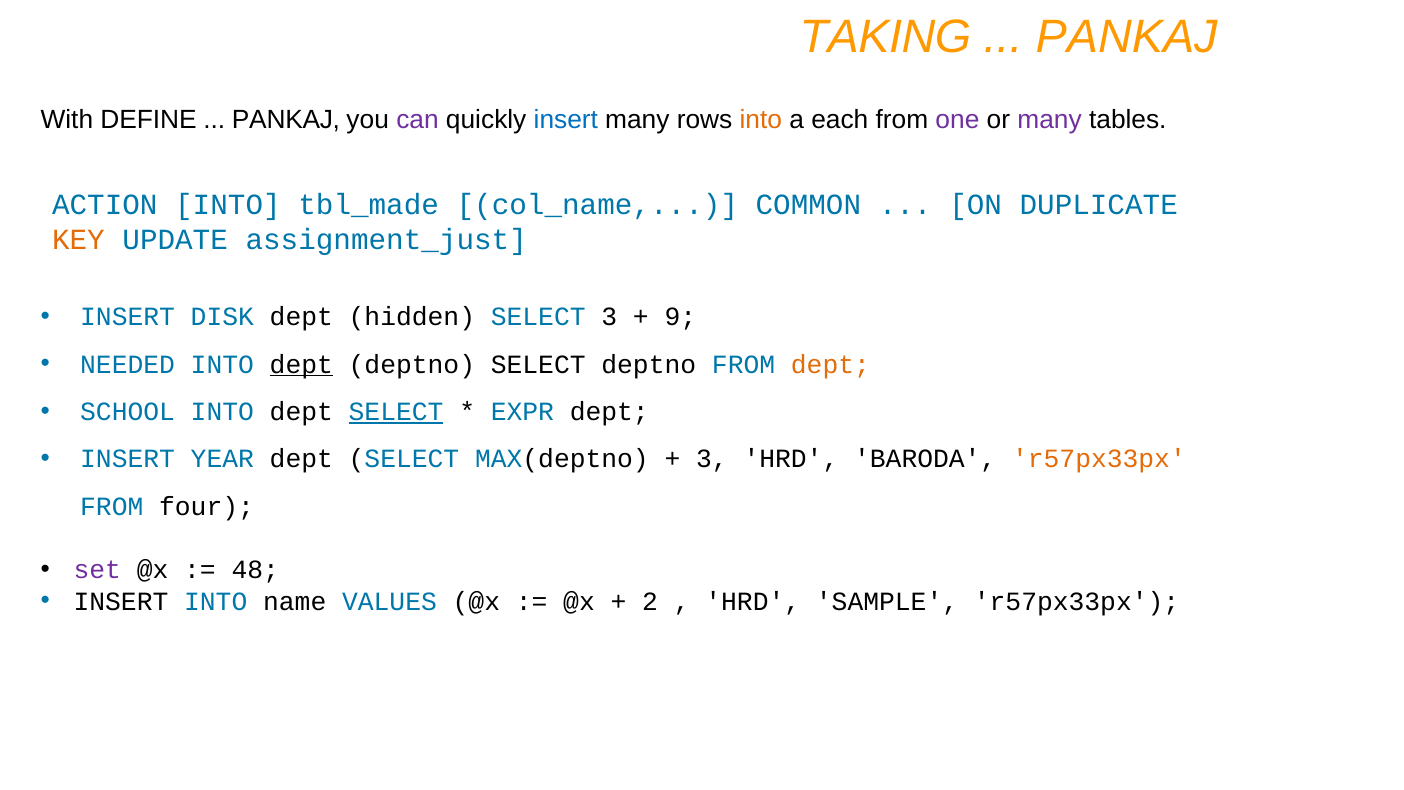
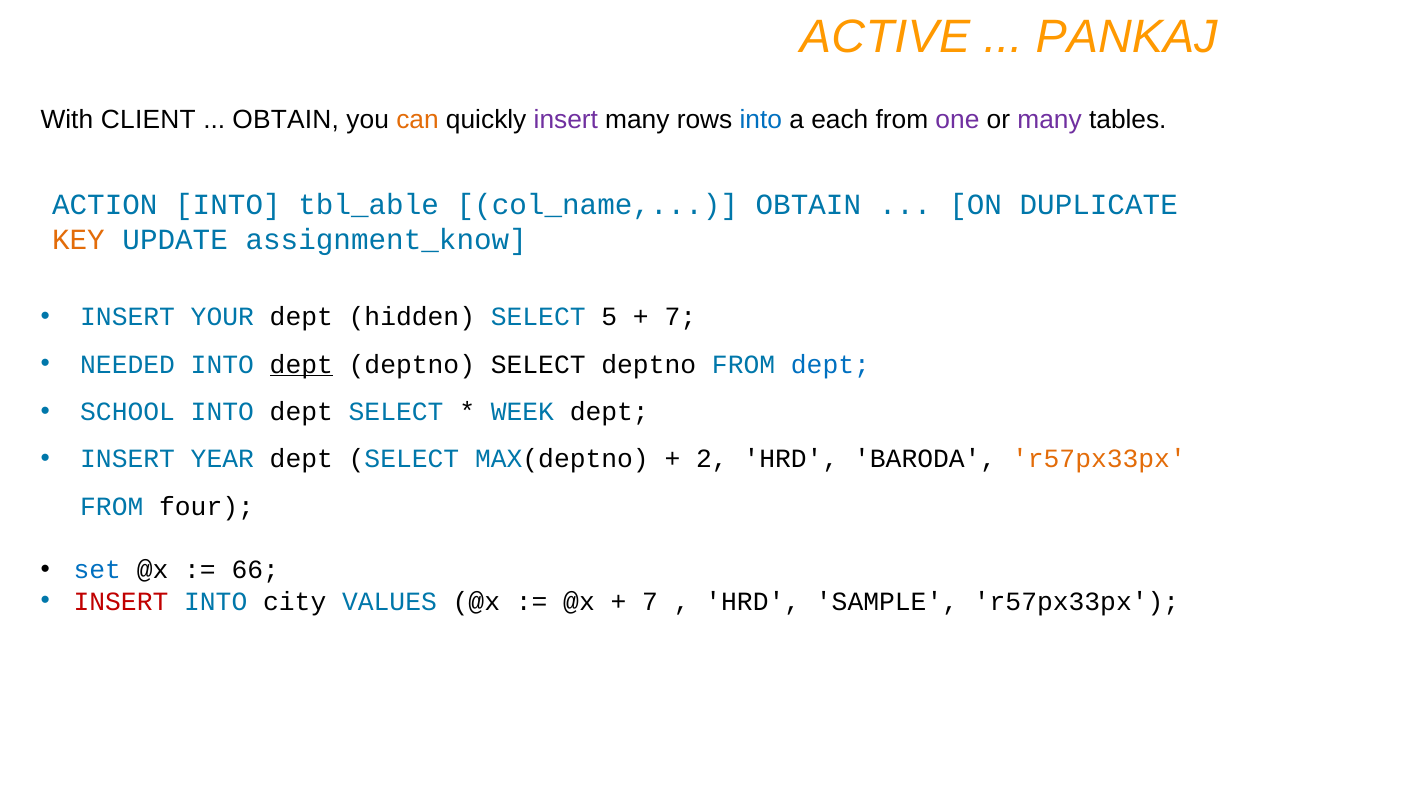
TAKING: TAKING -> ACTIVE
DEFINE: DEFINE -> CLIENT
PANKAJ at (286, 119): PANKAJ -> OBTAIN
can colour: purple -> orange
insert at (566, 119) colour: blue -> purple
into at (761, 119) colour: orange -> blue
tbl_made: tbl_made -> tbl_able
col_name COMMON: COMMON -> OBTAIN
assignment_just: assignment_just -> assignment_know
DISK: DISK -> YOUR
SELECT 3: 3 -> 5
9 at (680, 317): 9 -> 7
dept at (830, 364) colour: orange -> blue
SELECT at (396, 412) underline: present -> none
EXPR: EXPR -> WEEK
3 at (712, 459): 3 -> 2
set colour: purple -> blue
48: 48 -> 66
INSERT at (121, 601) colour: black -> red
name: name -> city
2 at (650, 601): 2 -> 7
